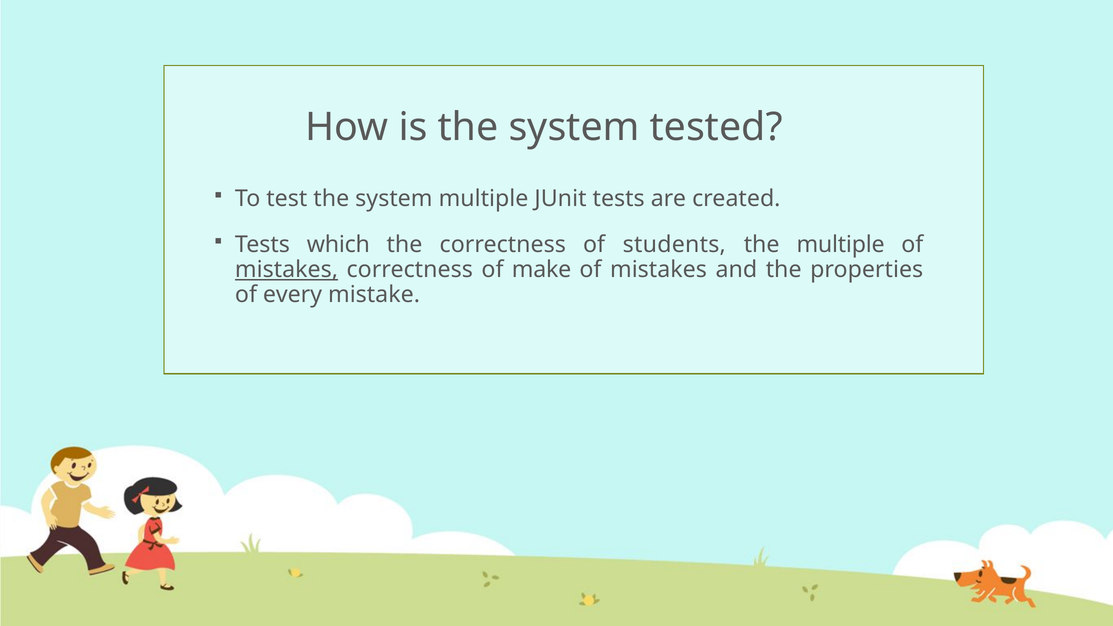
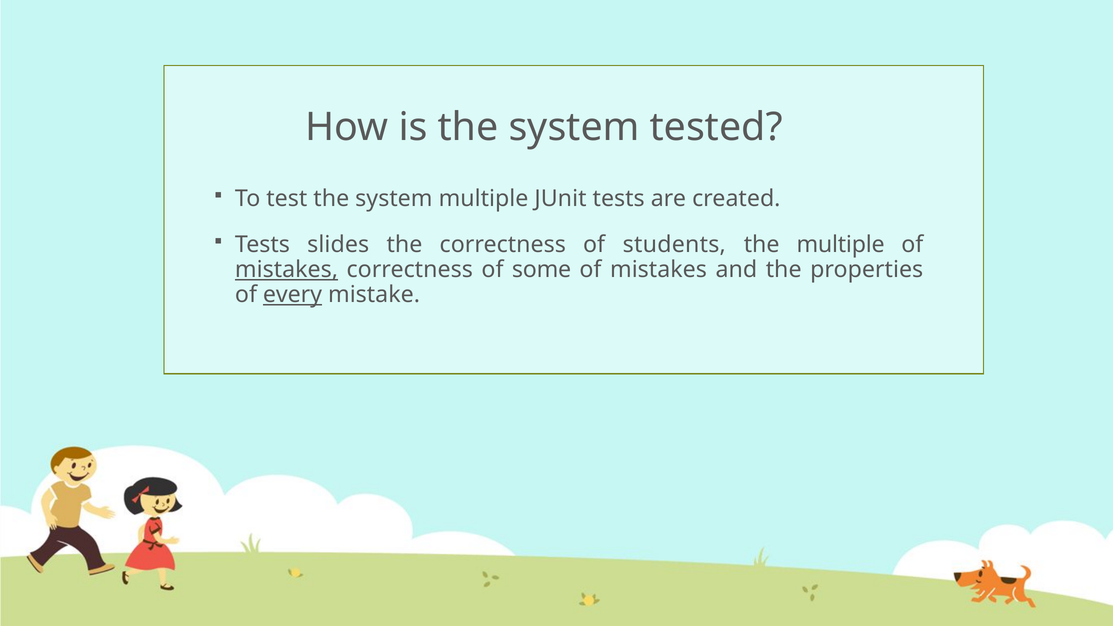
which: which -> slides
make: make -> some
every underline: none -> present
